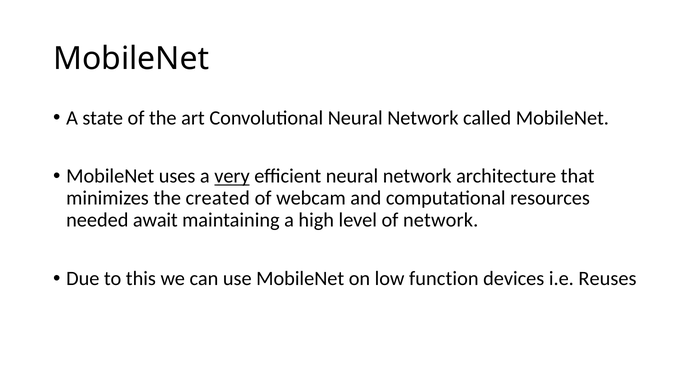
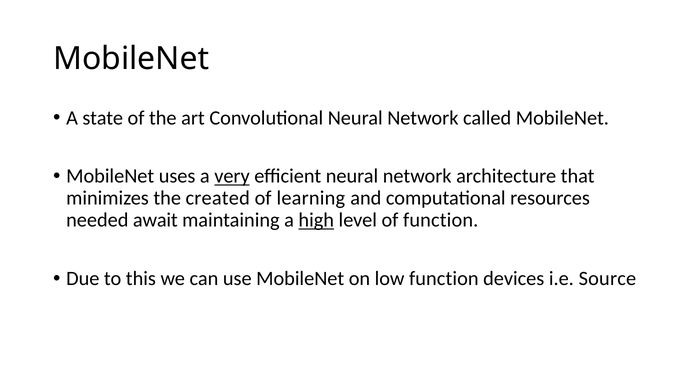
webcam: webcam -> learning
high underline: none -> present
of network: network -> function
Reuses: Reuses -> Source
